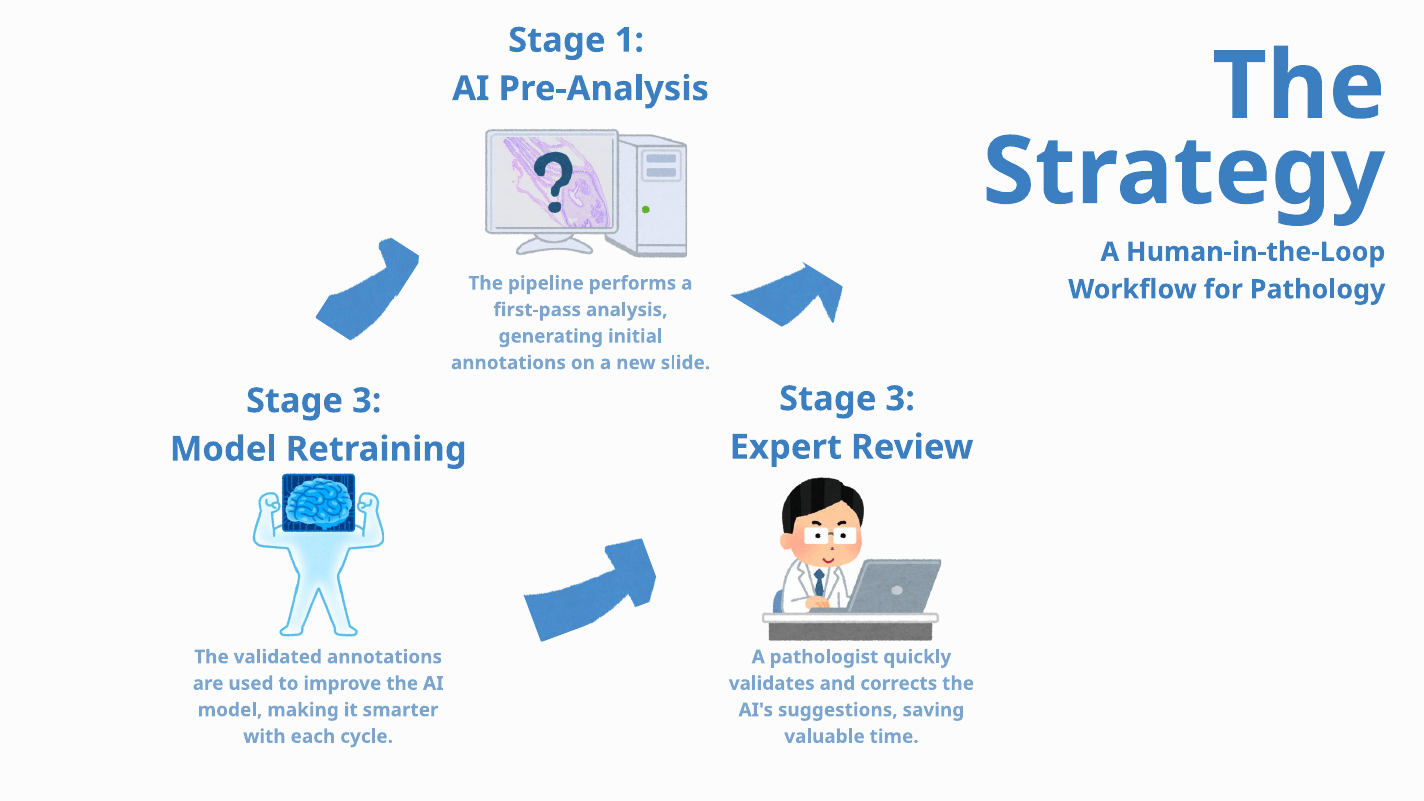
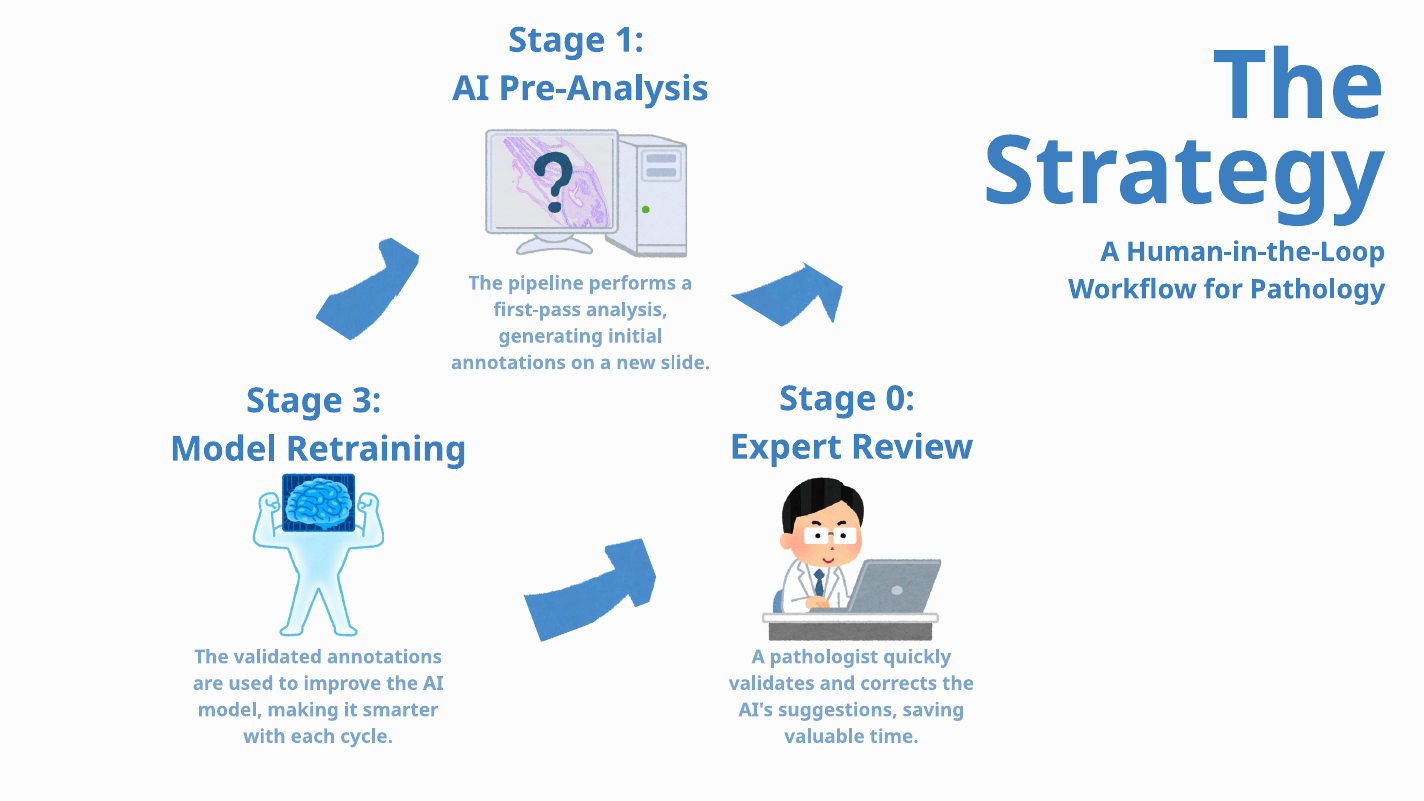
3 at (900, 399): 3 -> 0
